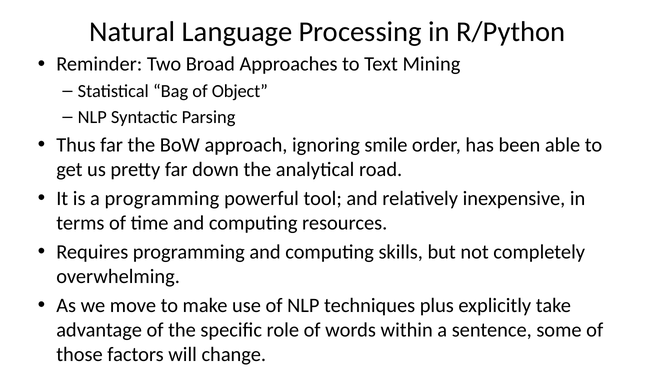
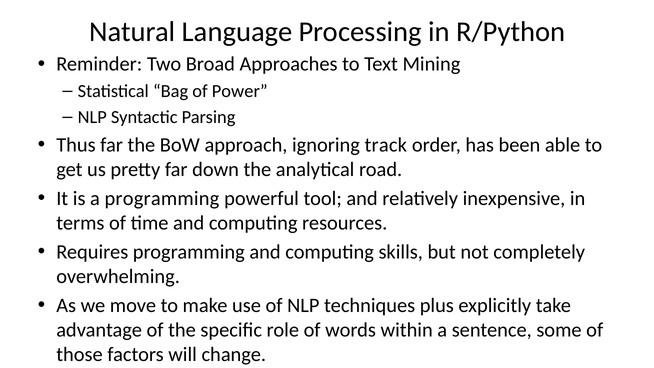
Object: Object -> Power
smile: smile -> track
